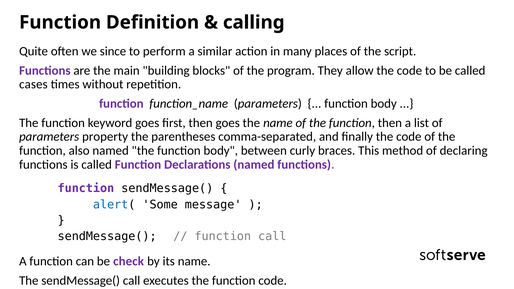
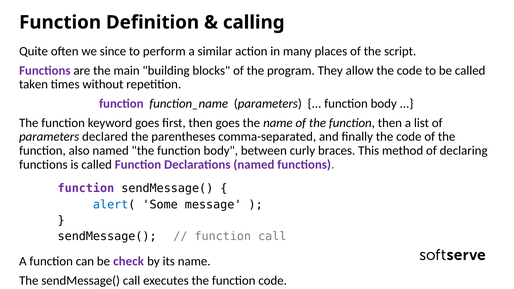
cases: cases -> taken
property: property -> declared
